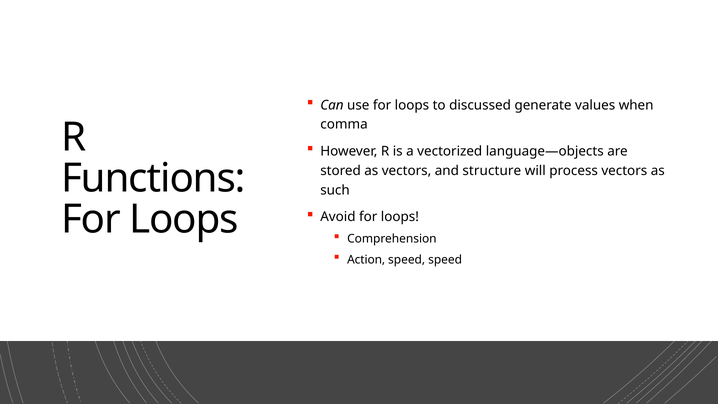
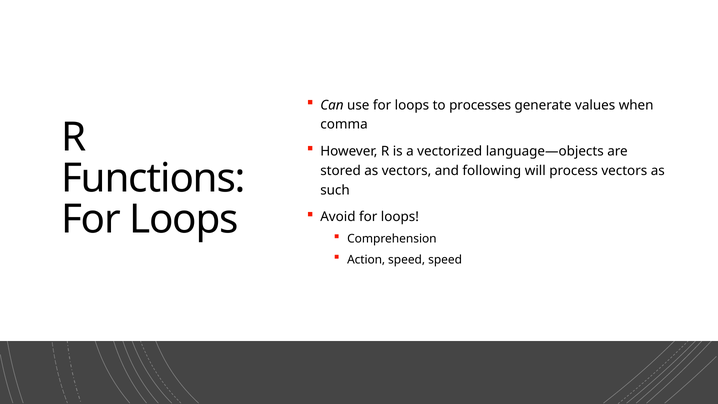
discussed: discussed -> processes
structure: structure -> following
